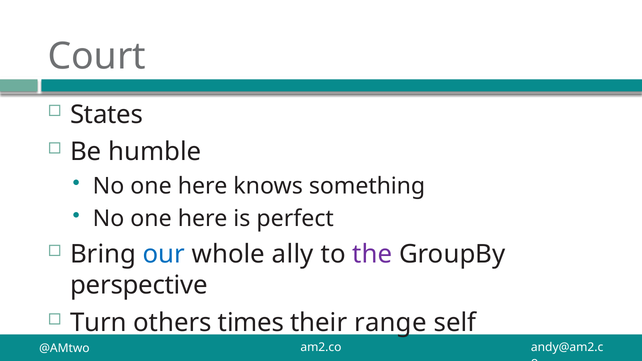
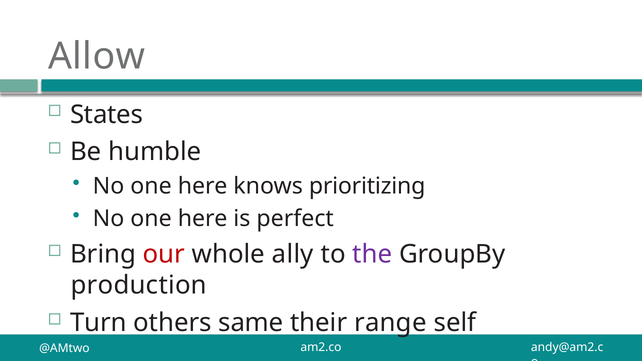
Court: Court -> Allow
something: something -> prioritizing
our colour: blue -> red
perspective: perspective -> production
times: times -> same
